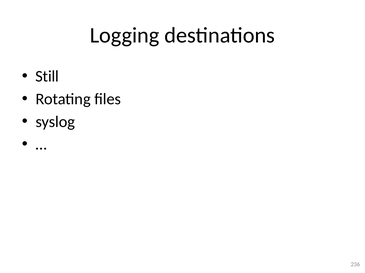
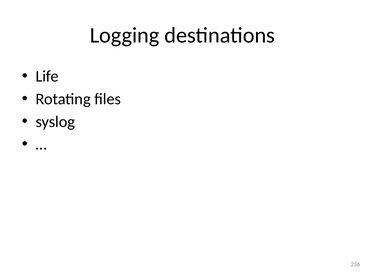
Still: Still -> Life
